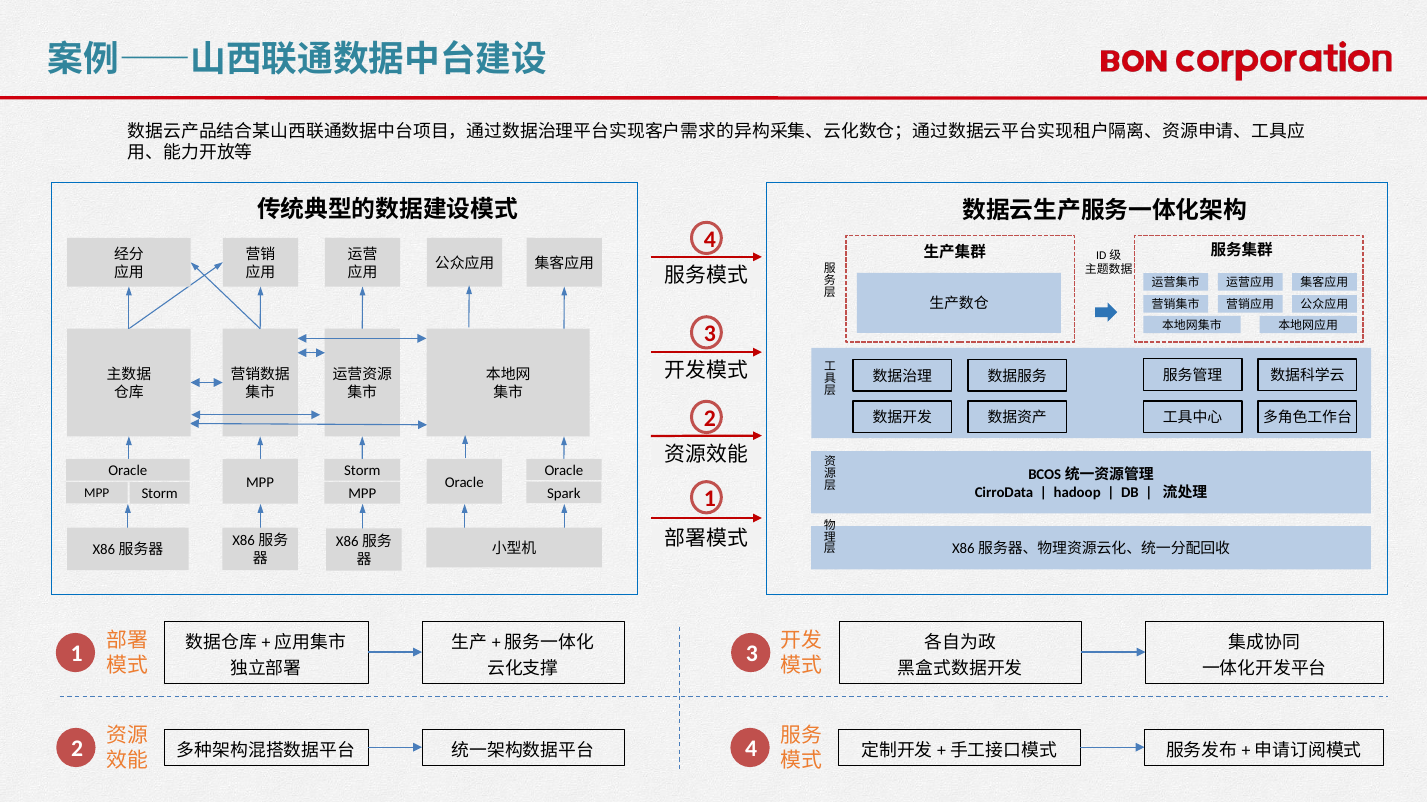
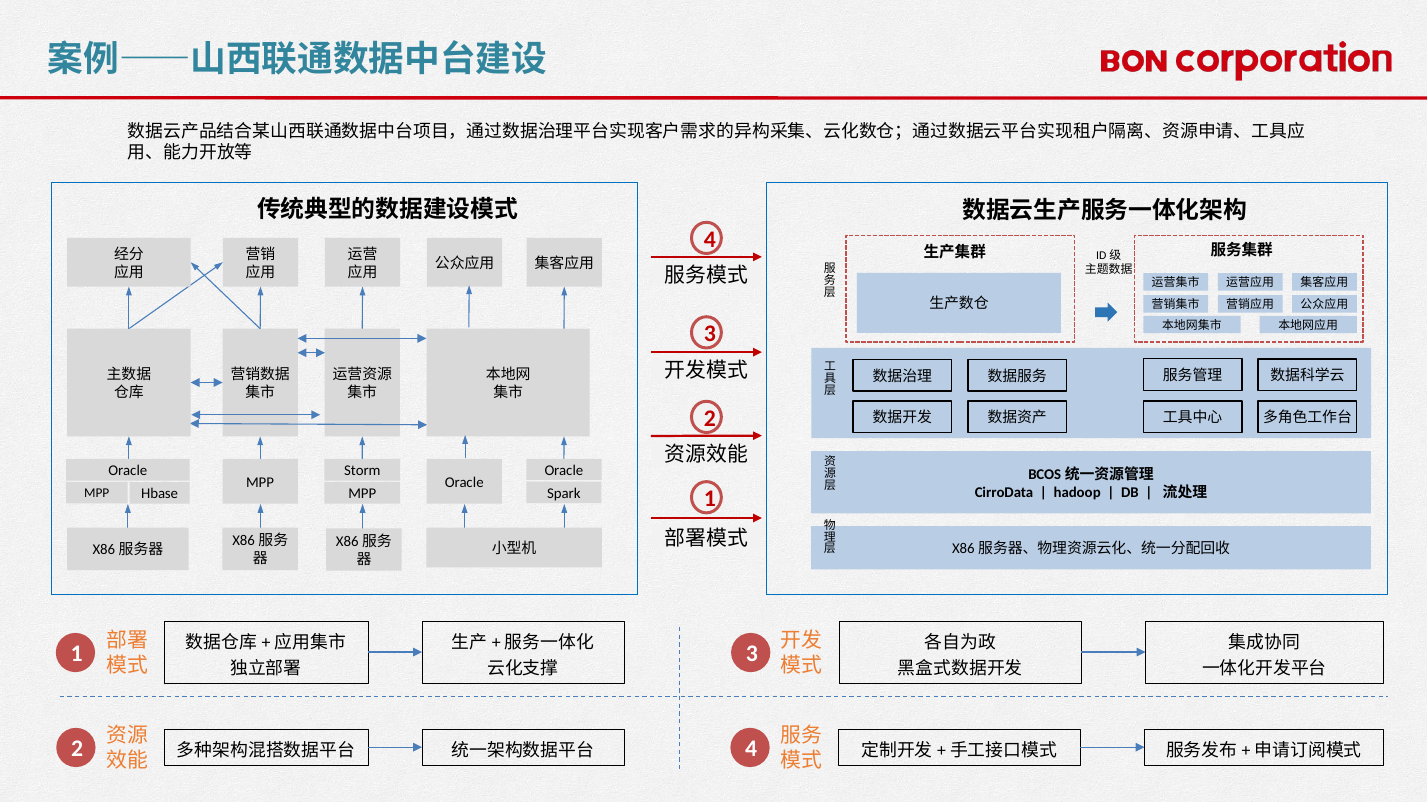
Storm at (160, 494): Storm -> Hbase
